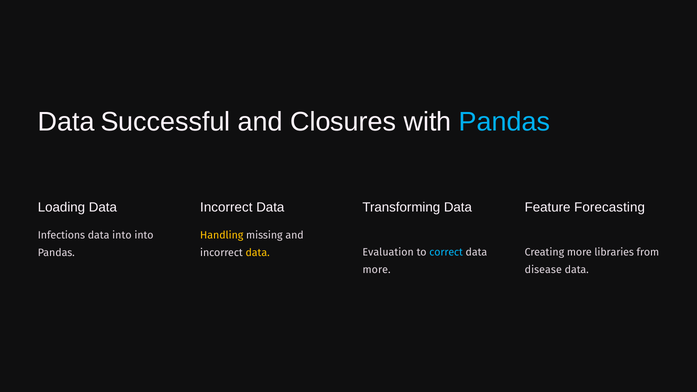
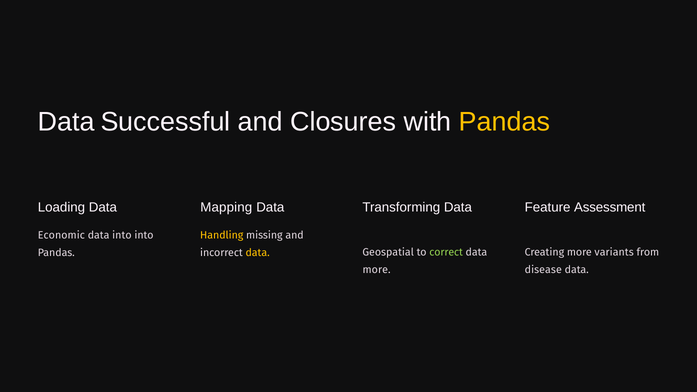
Pandas at (504, 122) colour: light blue -> yellow
Incorrect at (226, 207): Incorrect -> Mapping
Forecasting: Forecasting -> Assessment
Infections: Infections -> Economic
Evaluation: Evaluation -> Geospatial
correct colour: light blue -> light green
libraries: libraries -> variants
